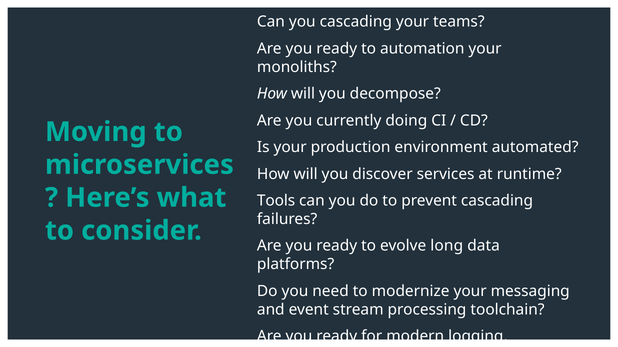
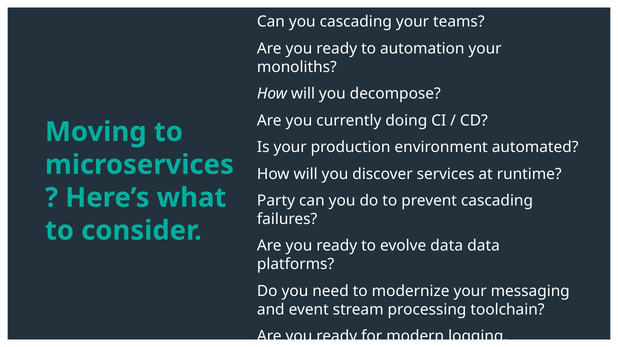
Tools: Tools -> Party
evolve long: long -> data
